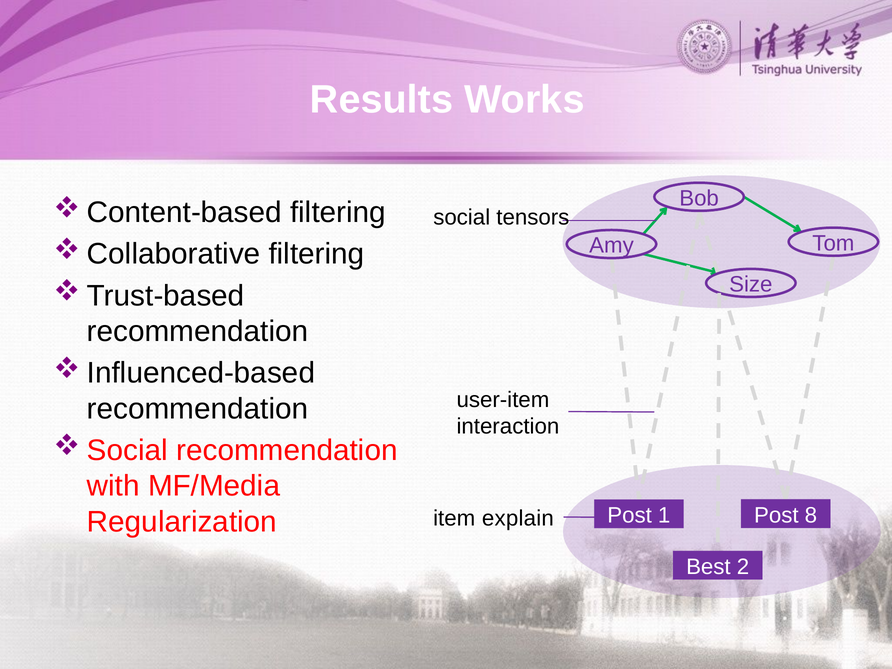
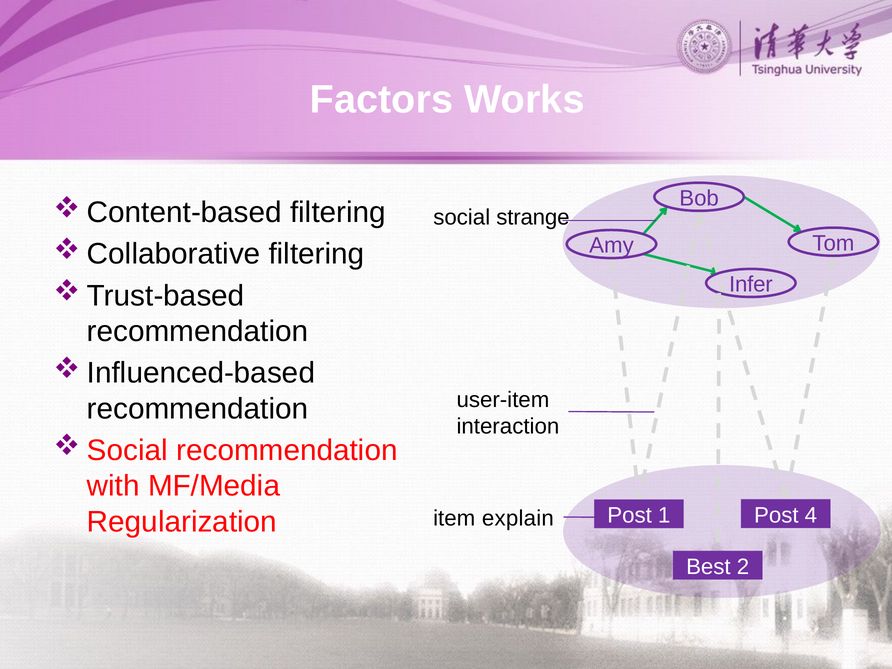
Results: Results -> Factors
tensors: tensors -> strange
Size: Size -> Infer
8: 8 -> 4
